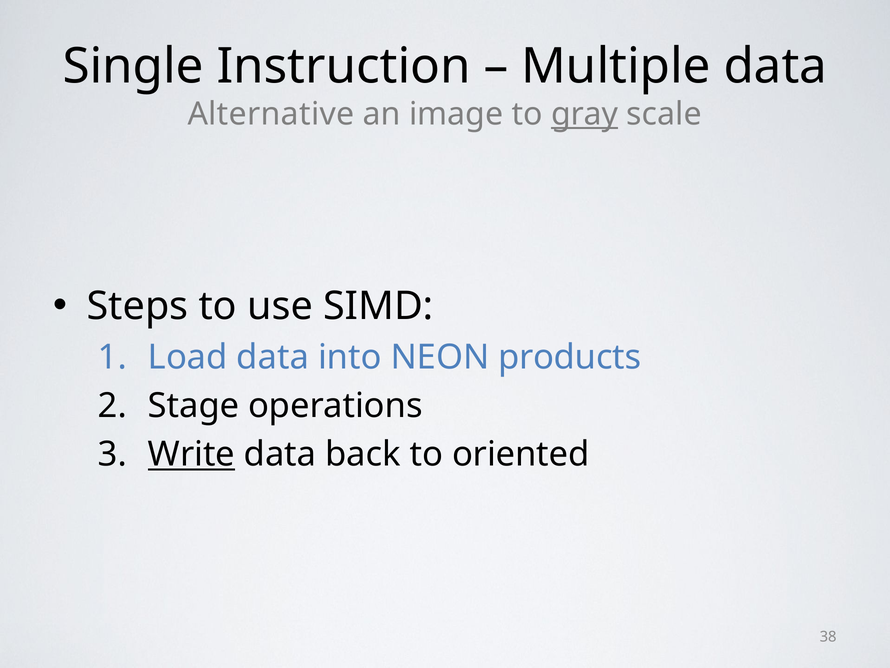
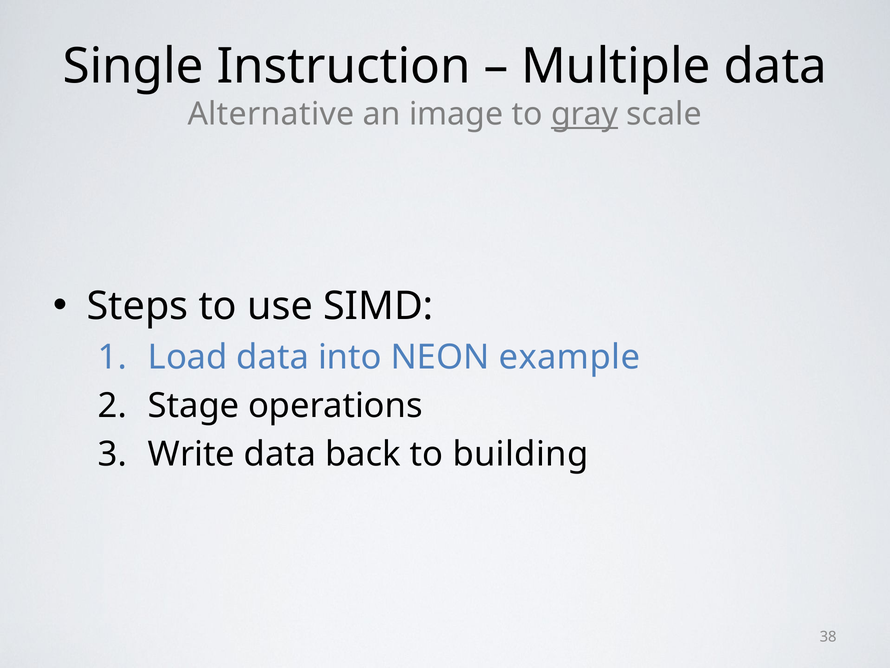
products: products -> example
Write underline: present -> none
oriented: oriented -> building
